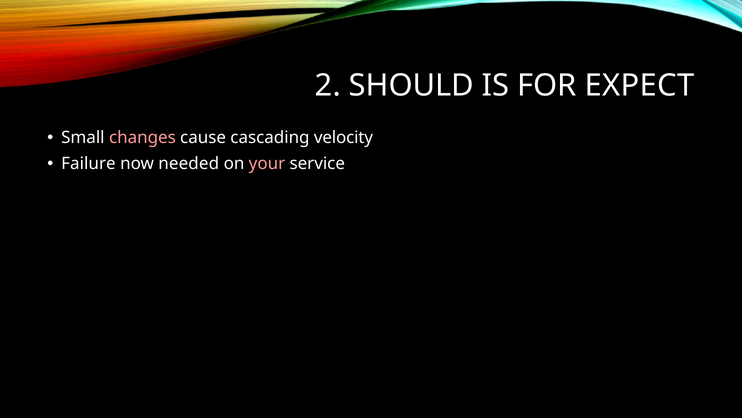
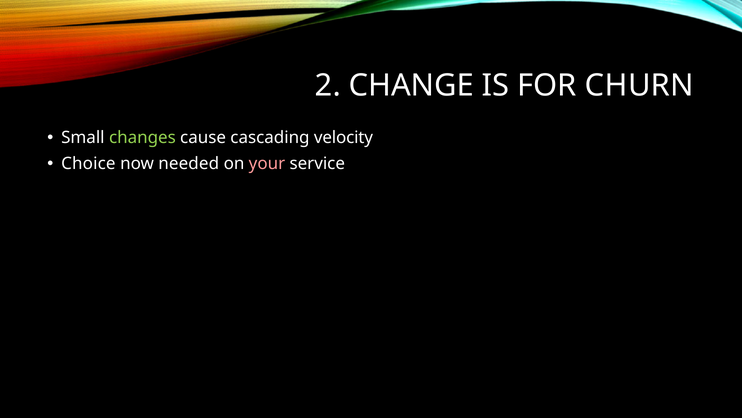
SHOULD: SHOULD -> CHANGE
EXPECT: EXPECT -> CHURN
changes colour: pink -> light green
Failure: Failure -> Choice
